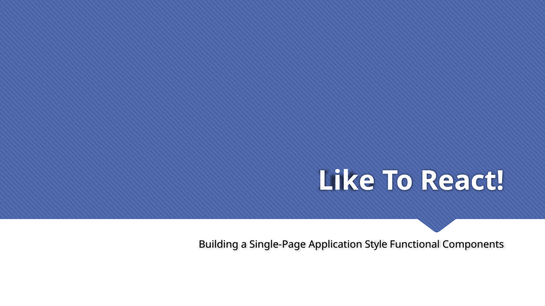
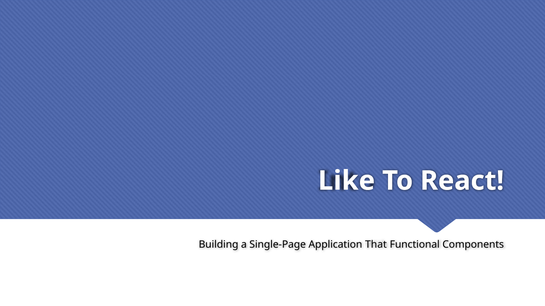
Style: Style -> That
